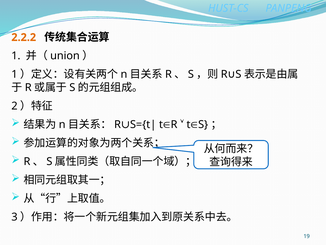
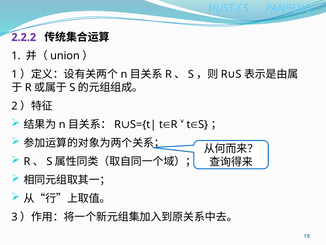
2.2.2 colour: orange -> purple
